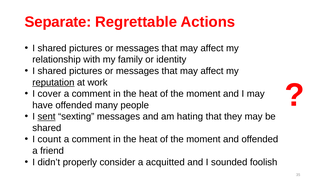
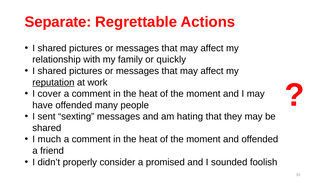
identity: identity -> quickly
sent underline: present -> none
count: count -> much
acquitted: acquitted -> promised
